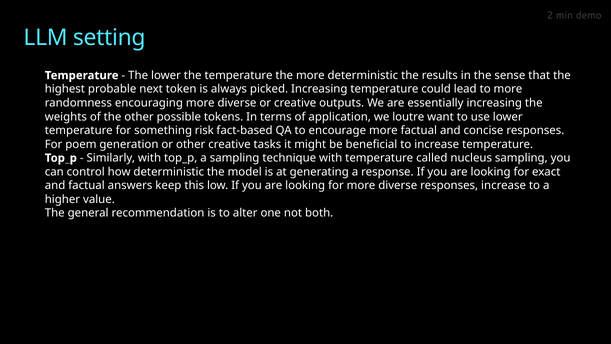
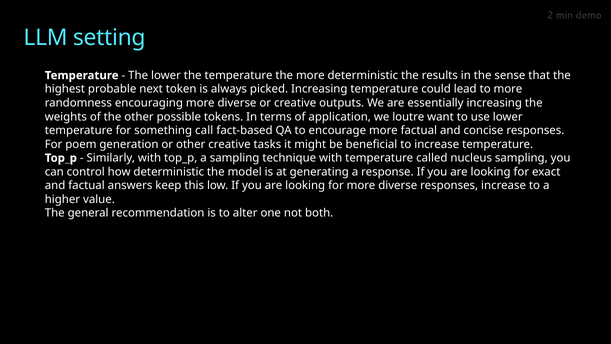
risk: risk -> call
